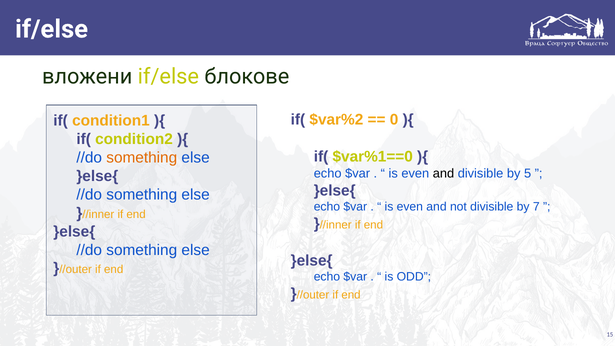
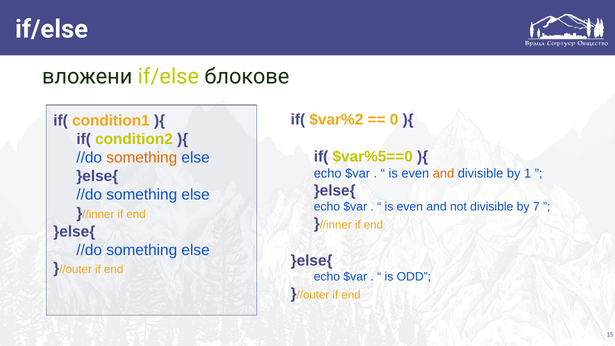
$var%1==0: $var%1==0 -> $var%5==0
and at (443, 174) colour: black -> orange
5: 5 -> 1
